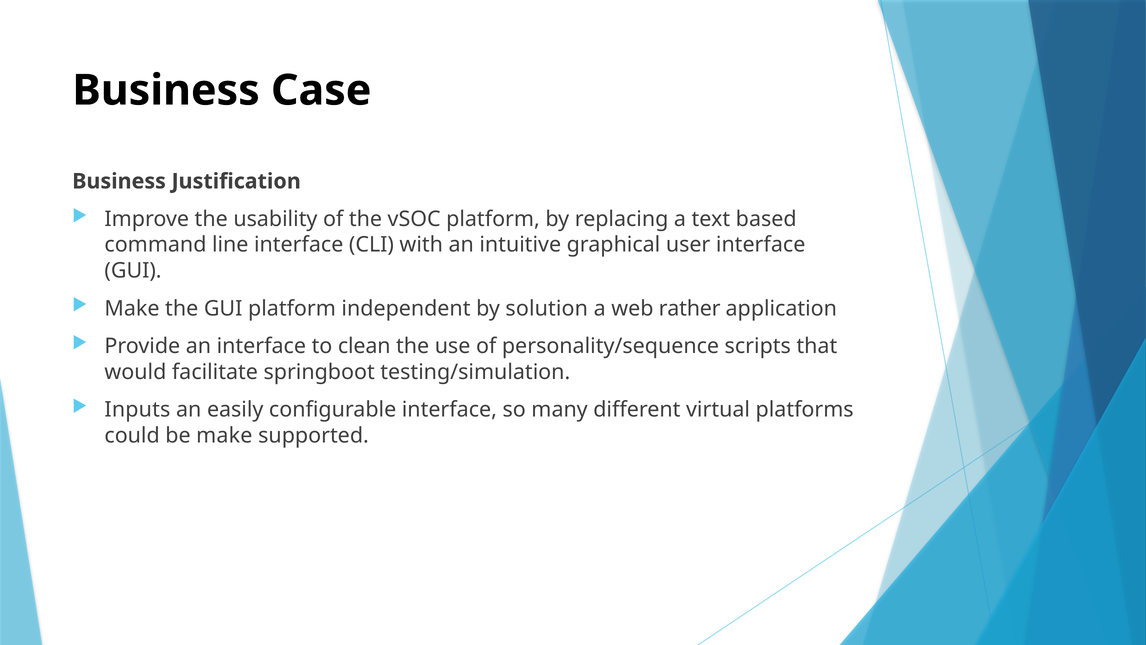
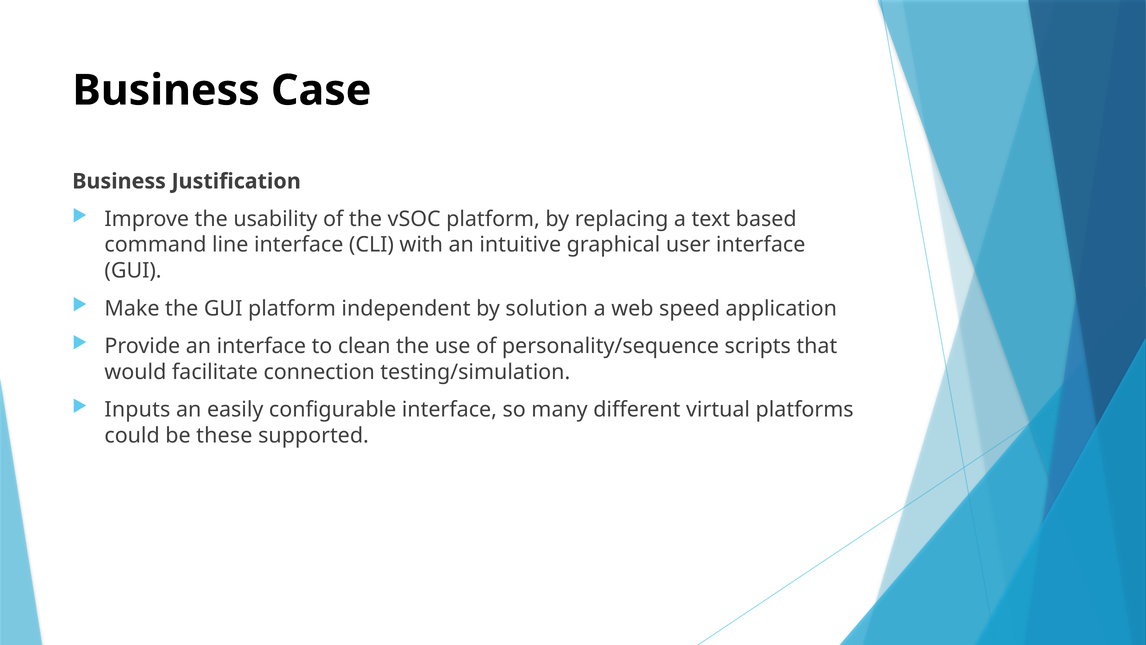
rather: rather -> speed
springboot: springboot -> connection
be make: make -> these
